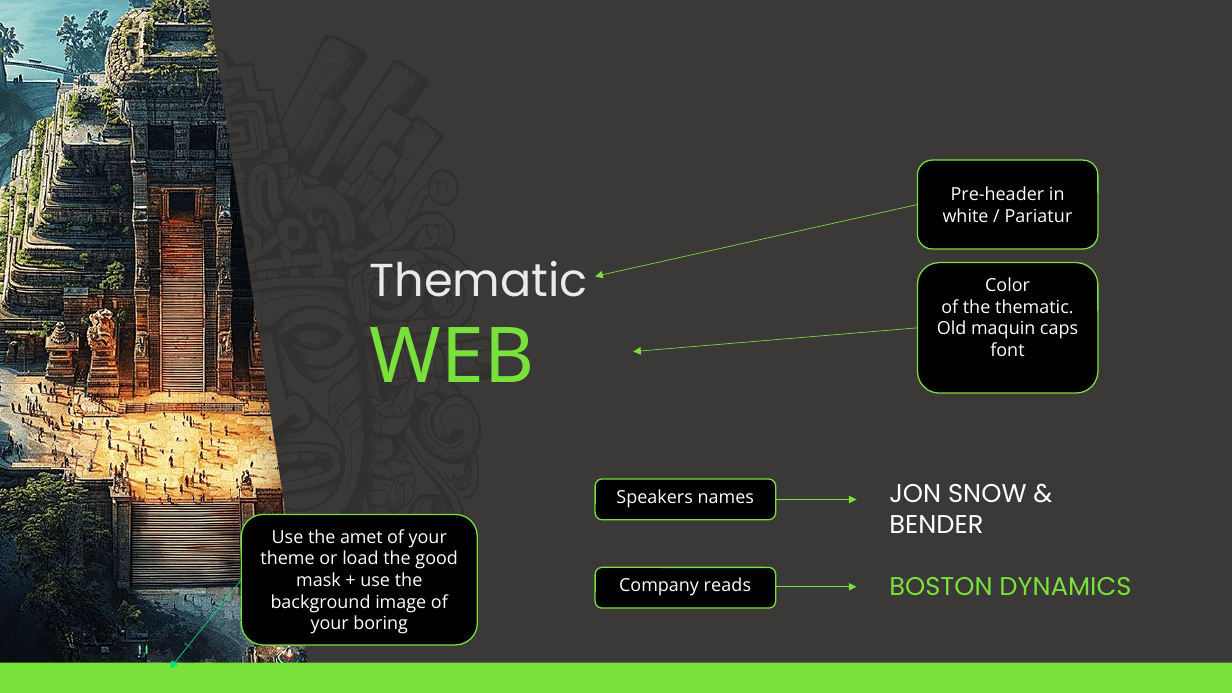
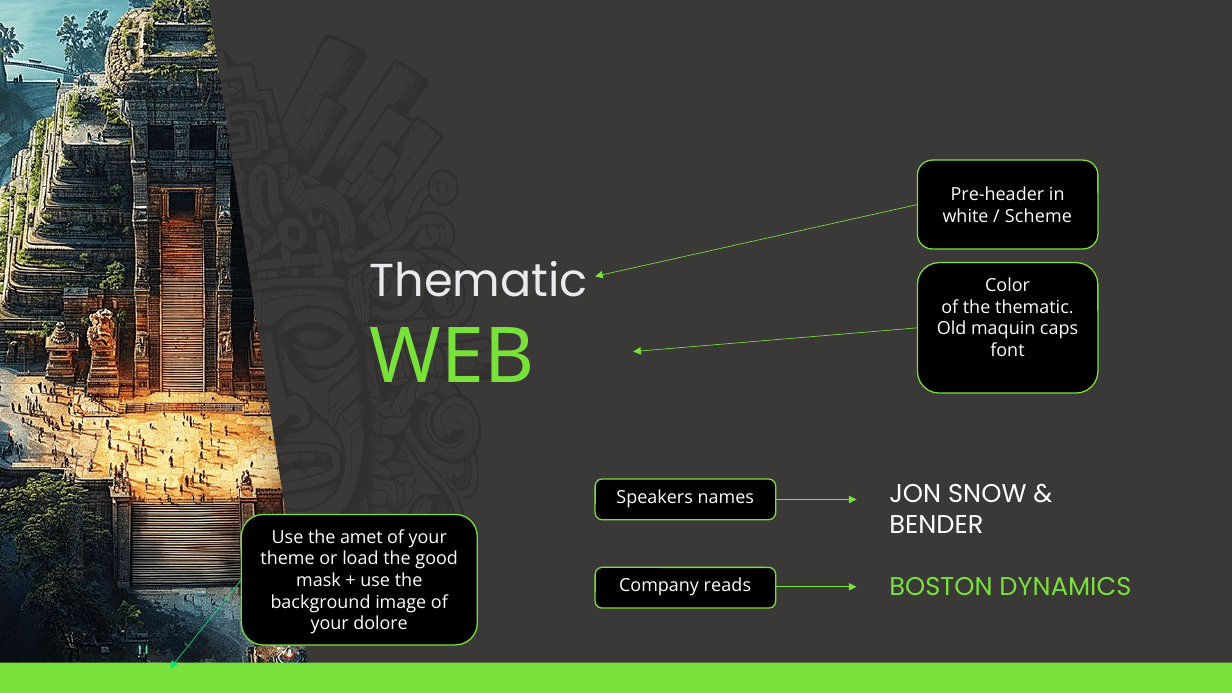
Pariatur: Pariatur -> Scheme
boring: boring -> dolore
